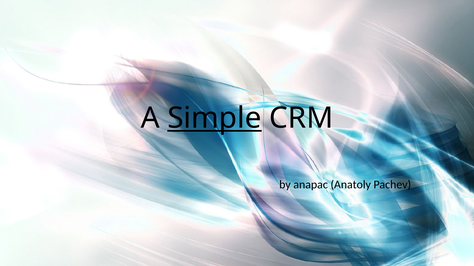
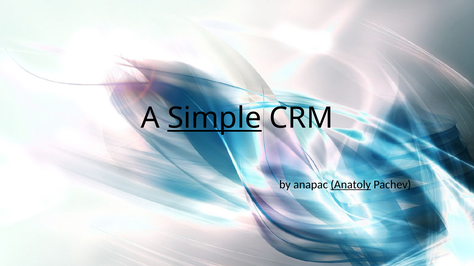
Anatoly underline: none -> present
